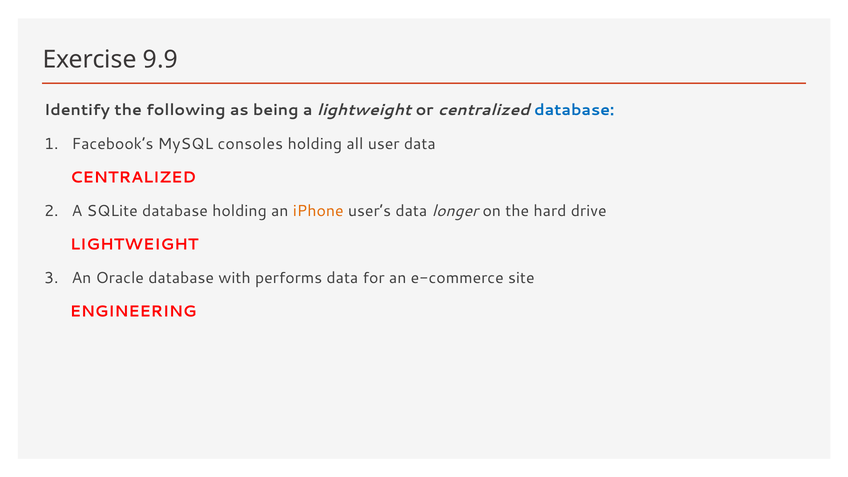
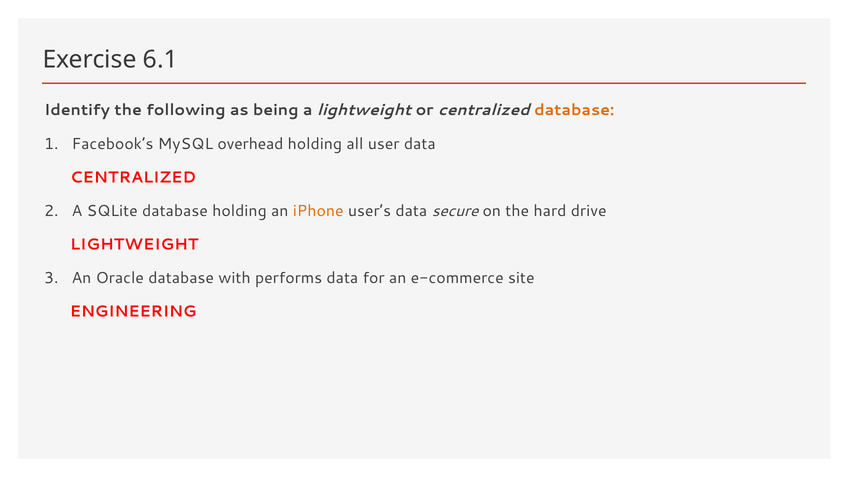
9.9: 9.9 -> 6.1
database at (574, 110) colour: blue -> orange
consoles: consoles -> overhead
longer: longer -> secure
